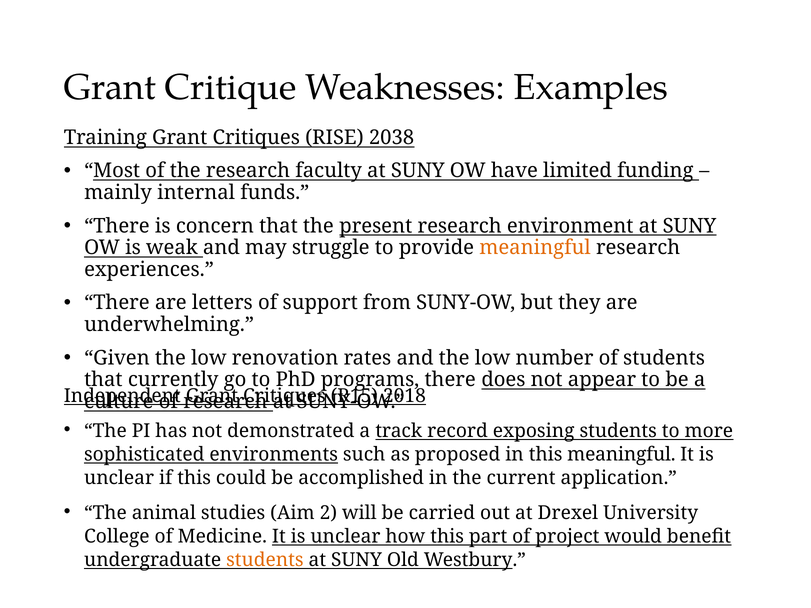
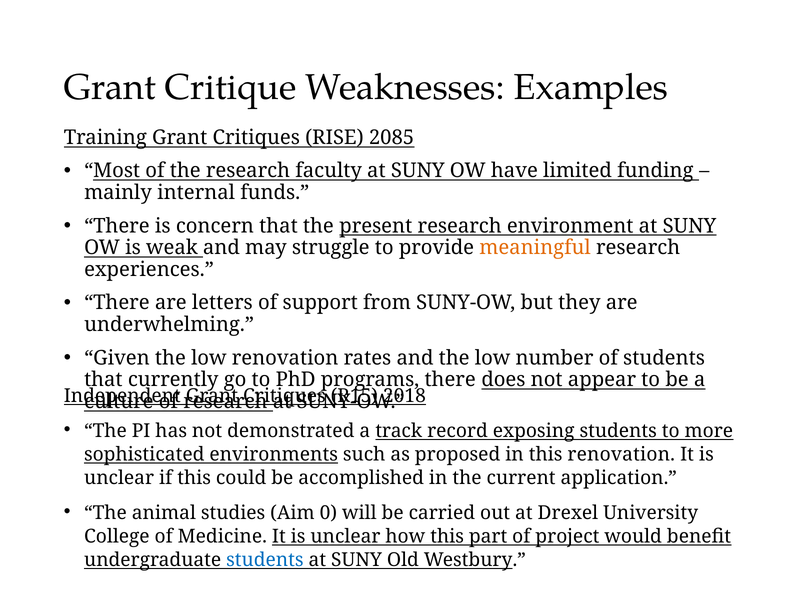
2038: 2038 -> 2085
this meaningful: meaningful -> renovation
2: 2 -> 0
students at (265, 560) colour: orange -> blue
